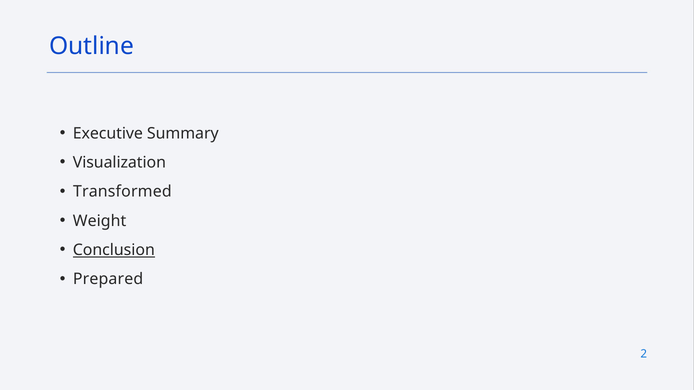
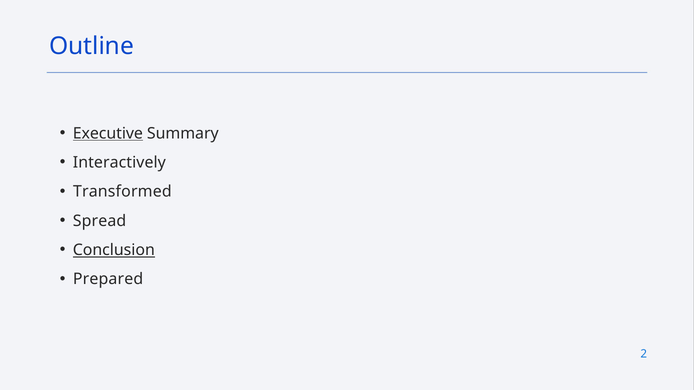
Executive underline: none -> present
Visualization: Visualization -> Interactively
Weight: Weight -> Spread
